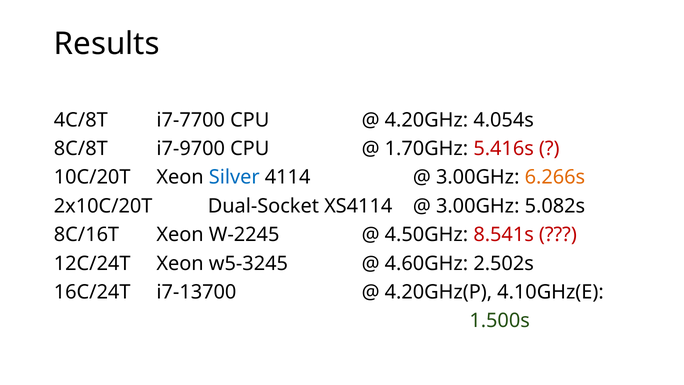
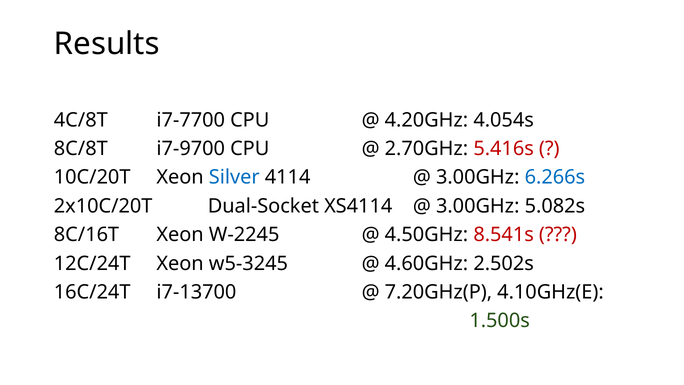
1.70GHz: 1.70GHz -> 2.70GHz
6.266s colour: orange -> blue
4.20GHz(P: 4.20GHz(P -> 7.20GHz(P
